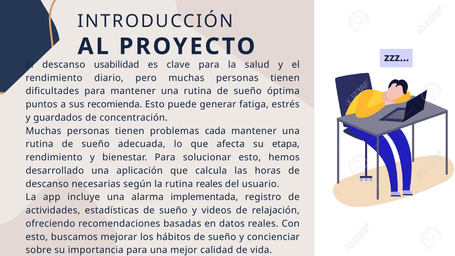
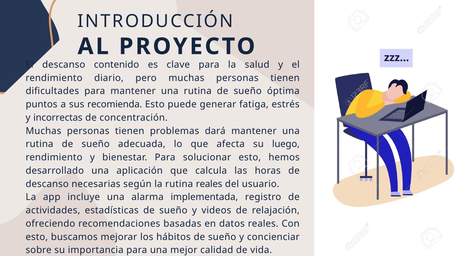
usabilidad: usabilidad -> contenido
guardados: guardados -> incorrectas
cada: cada -> dará
etapa: etapa -> luego
